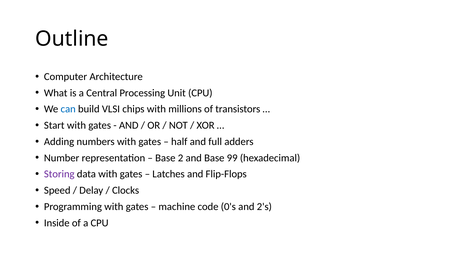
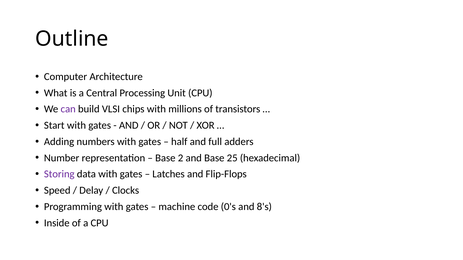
can colour: blue -> purple
99: 99 -> 25
2's: 2's -> 8's
